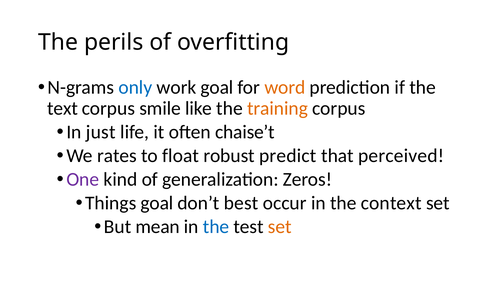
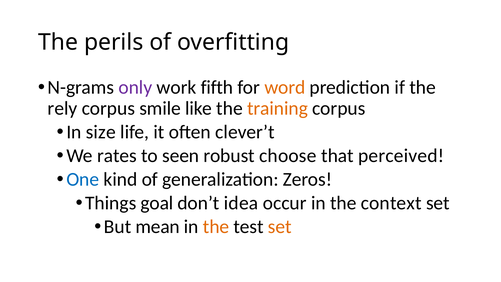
only colour: blue -> purple
work goal: goal -> fifth
text: text -> rely
just: just -> size
chaise’t: chaise’t -> clever’t
float: float -> seen
predict: predict -> choose
One colour: purple -> blue
best: best -> idea
the at (216, 227) colour: blue -> orange
